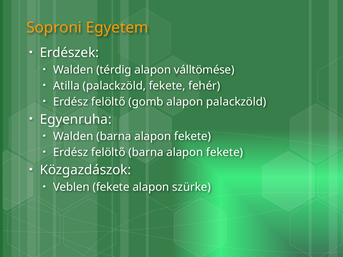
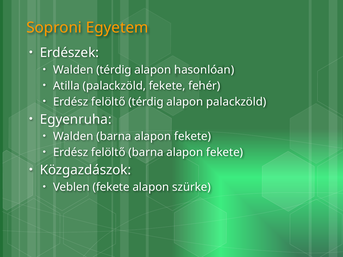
válltömése: válltömése -> hasonlóan
felöltő gomb: gomb -> térdig
